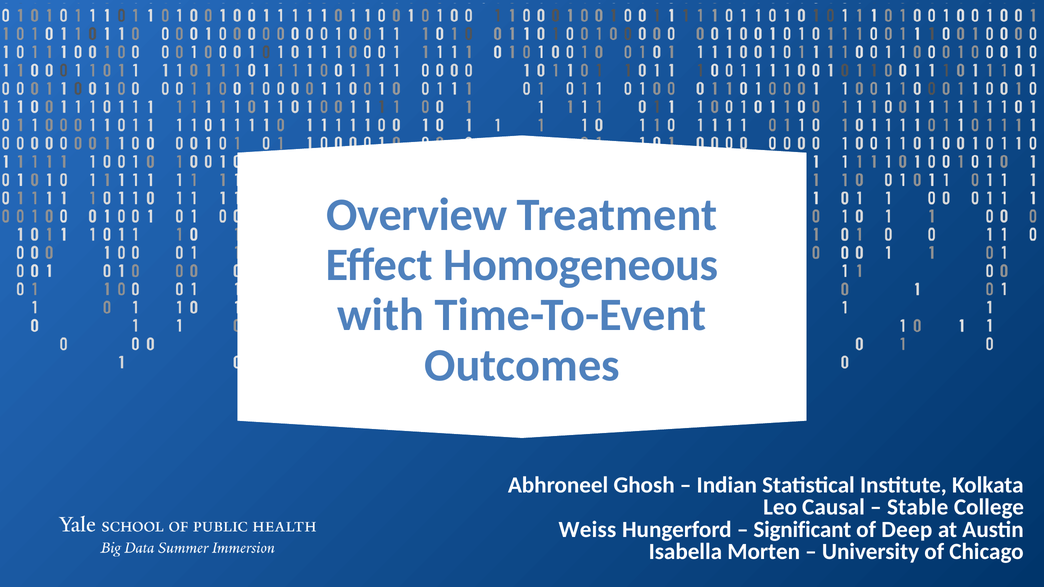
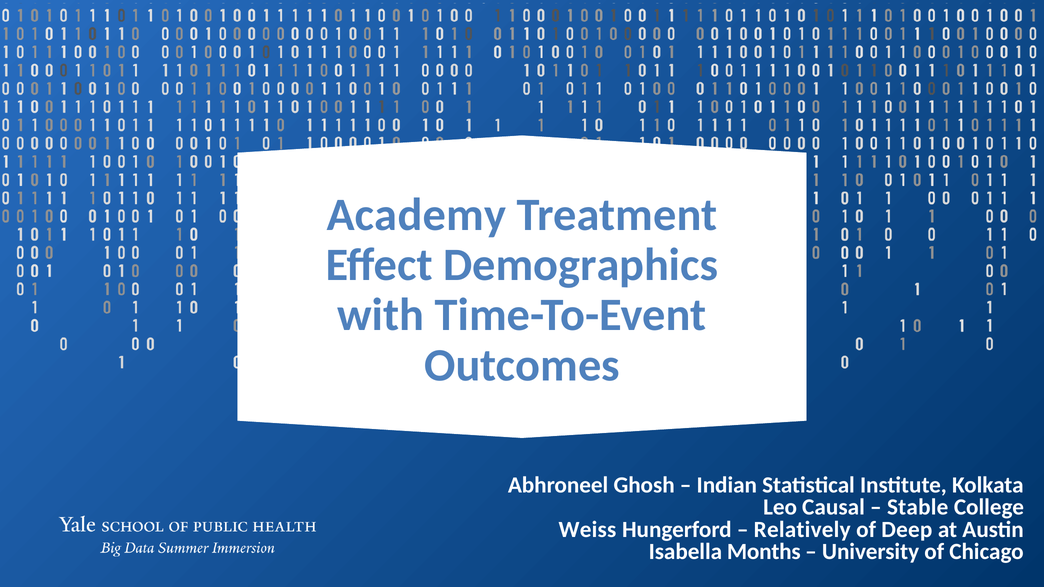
Overview: Overview -> Academy
Homogeneous: Homogeneous -> Demographics
Significant: Significant -> Relatively
Morten: Morten -> Months
